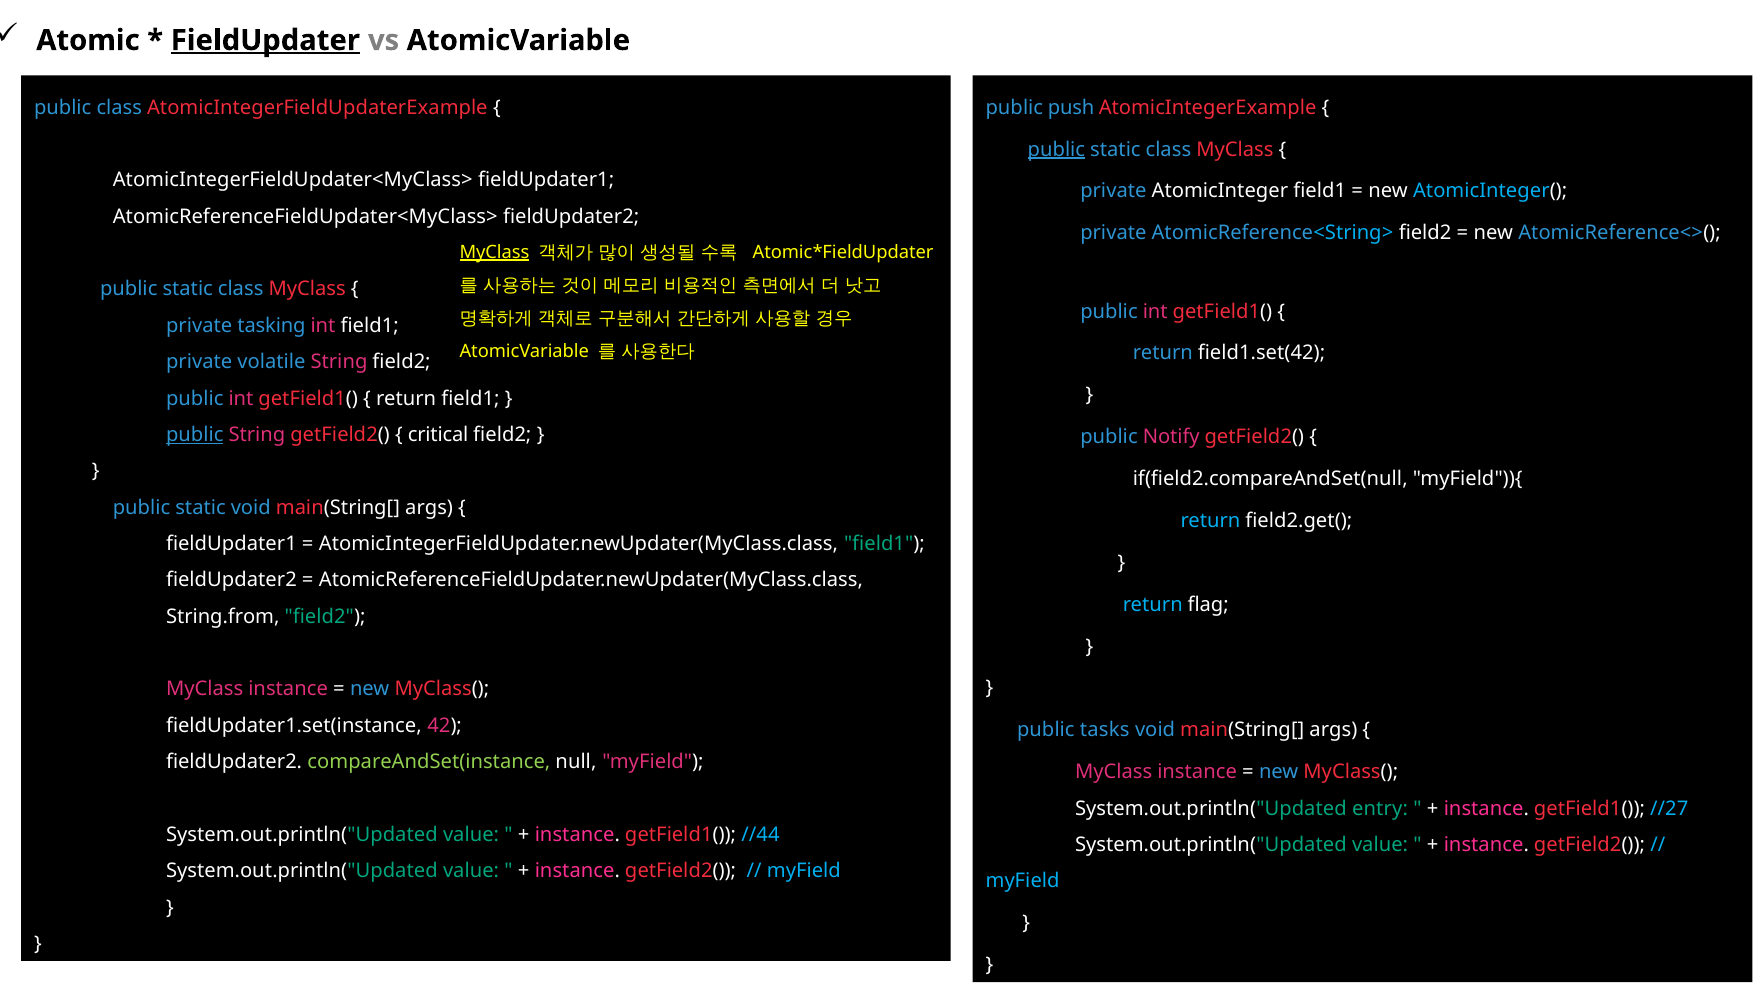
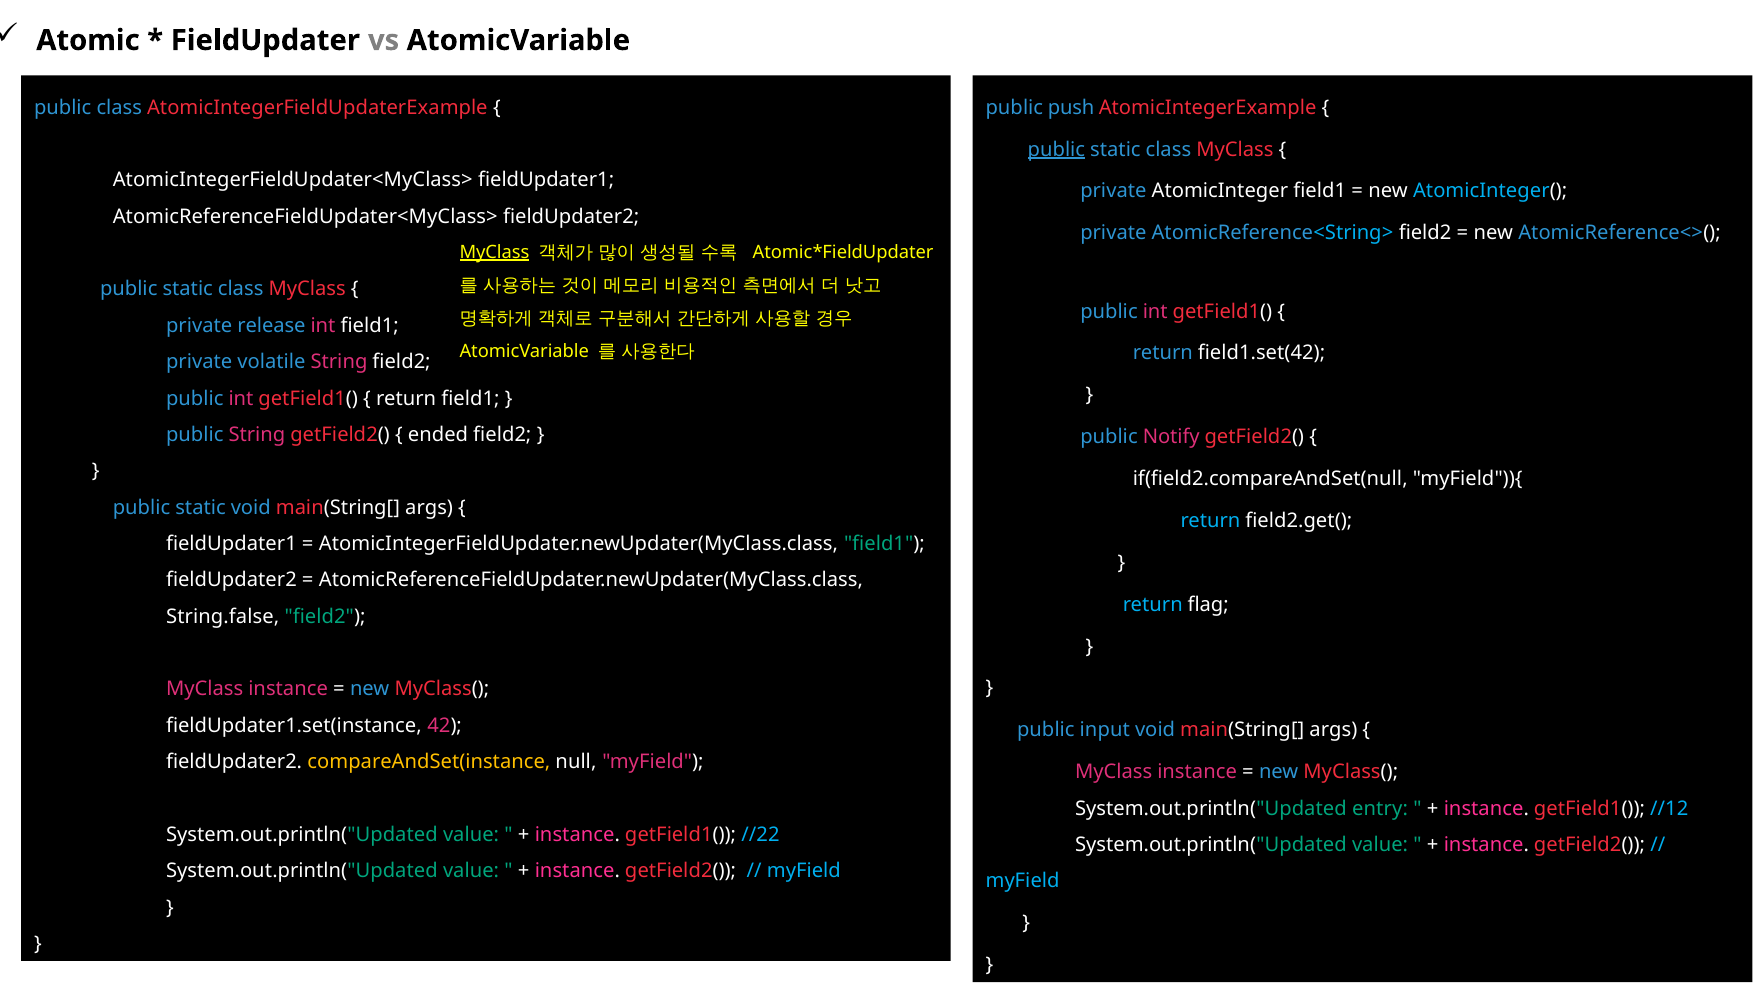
FieldUpdater underline: present -> none
tasking: tasking -> release
public at (195, 435) underline: present -> none
critical: critical -> ended
String.from: String.from -> String.false
tasks: tasks -> input
compareAndSet(instance colour: light green -> yellow
//27: //27 -> //12
//44: //44 -> //22
